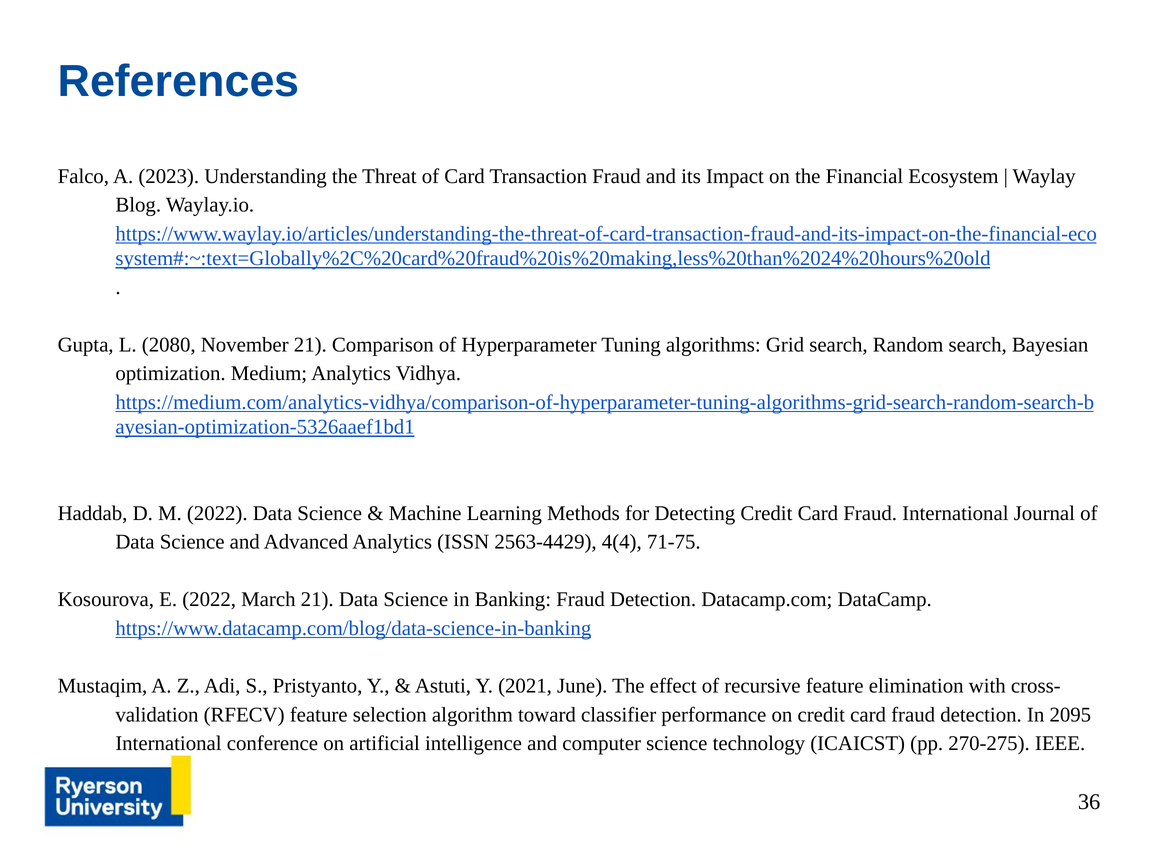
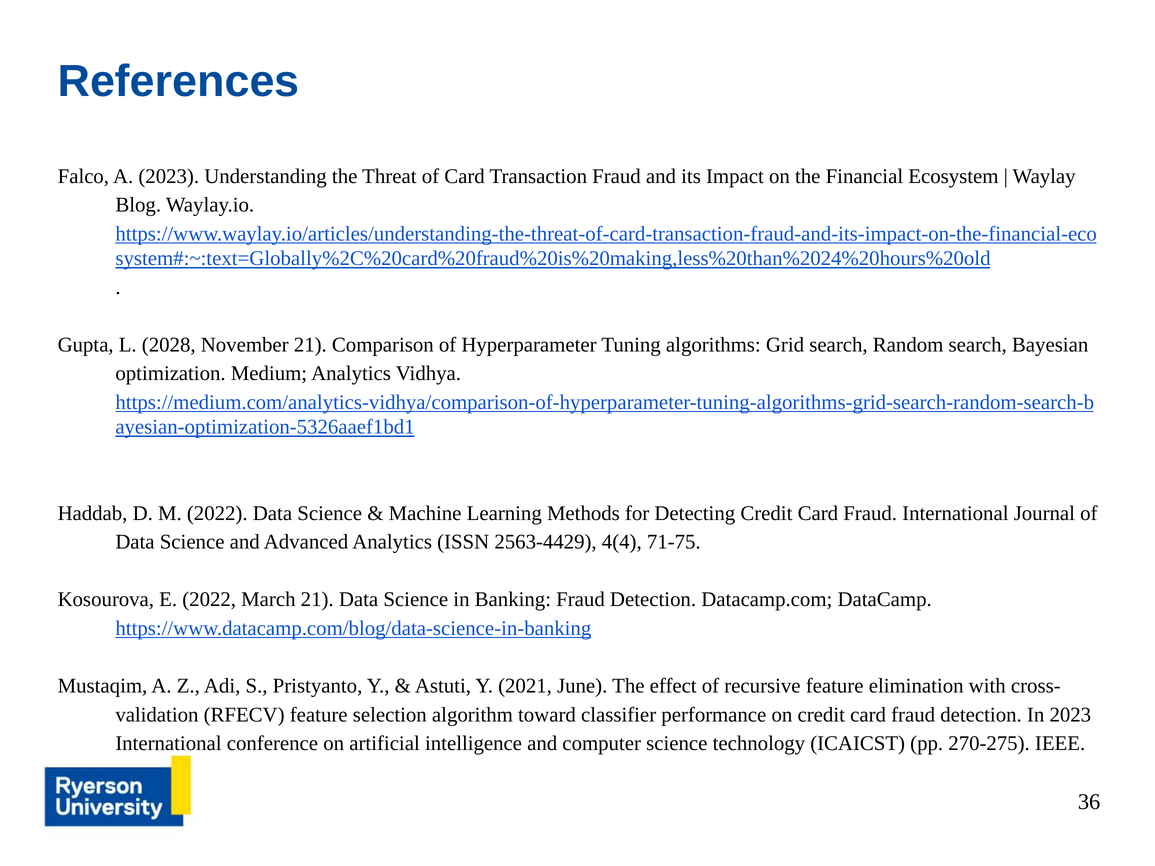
2080: 2080 -> 2028
In 2095: 2095 -> 2023
